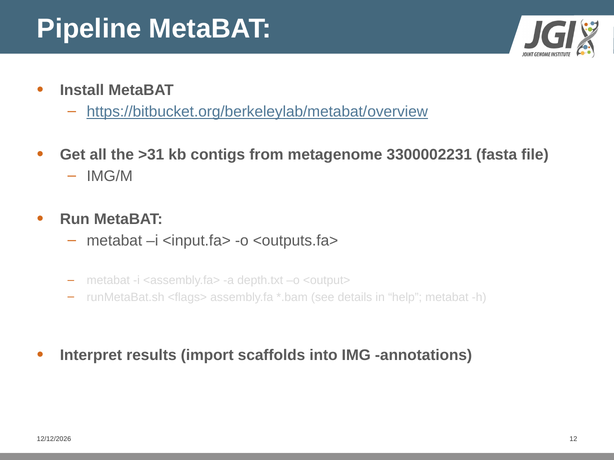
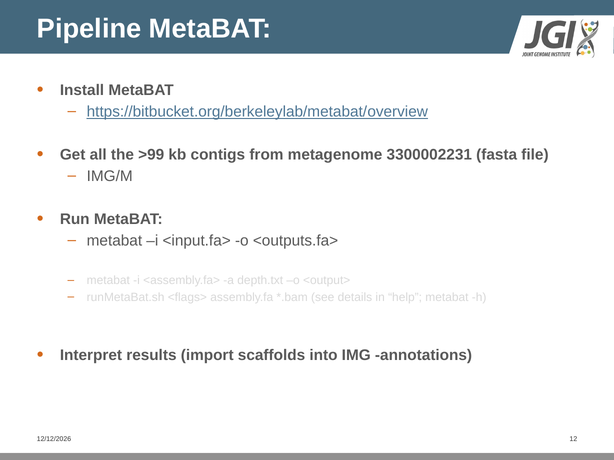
>31: >31 -> >99
